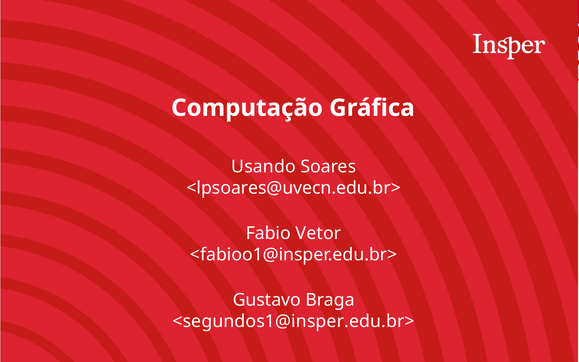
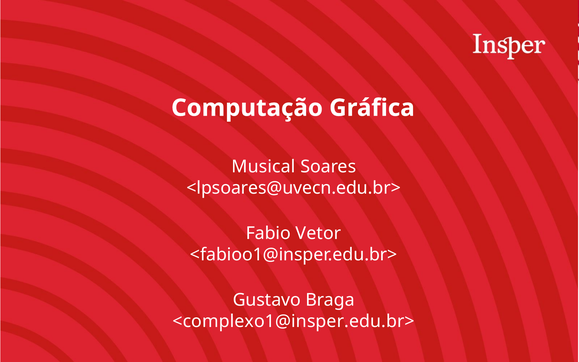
Usando: Usando -> Musical
<segundos1@insper.edu.br>: <segundos1@insper.edu.br> -> <complexo1@insper.edu.br>
